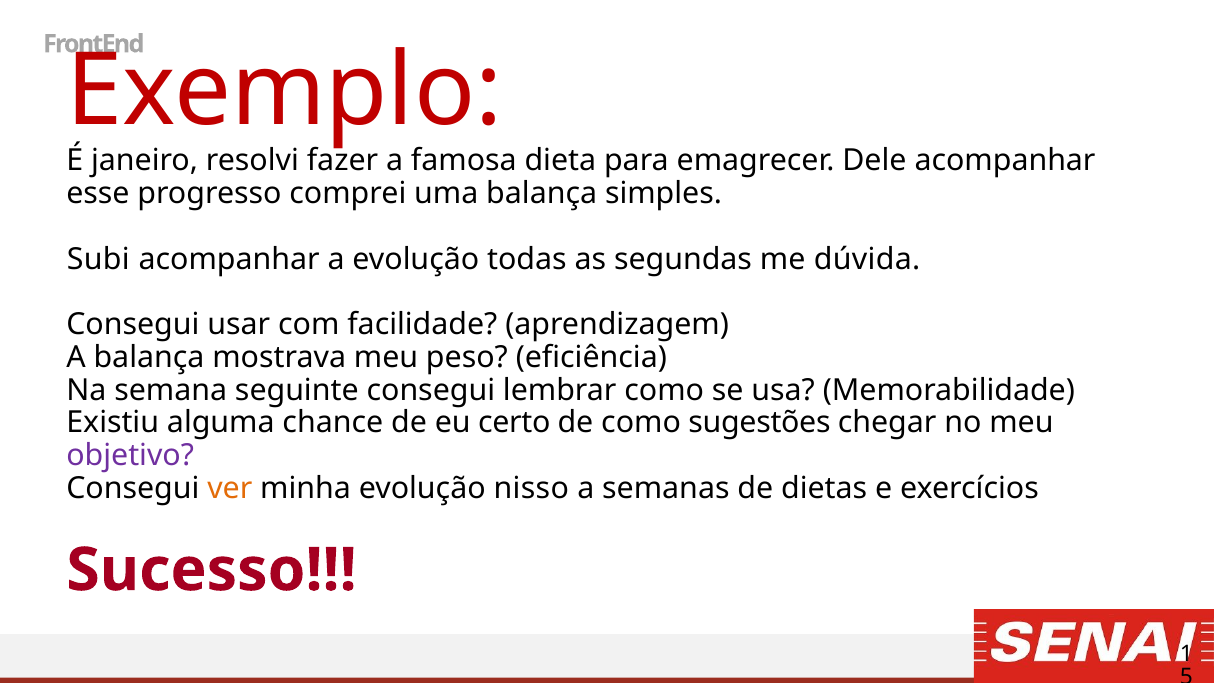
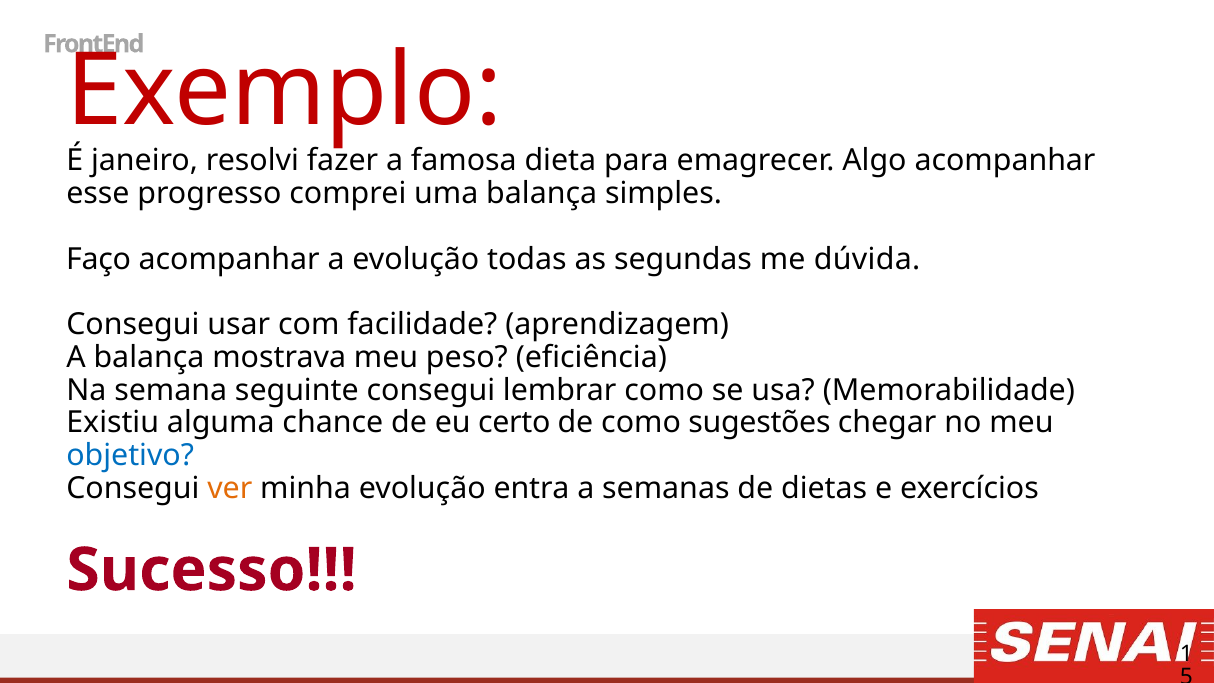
Dele: Dele -> Algo
Subi: Subi -> Faço
objetivo colour: purple -> blue
nisso: nisso -> entra
